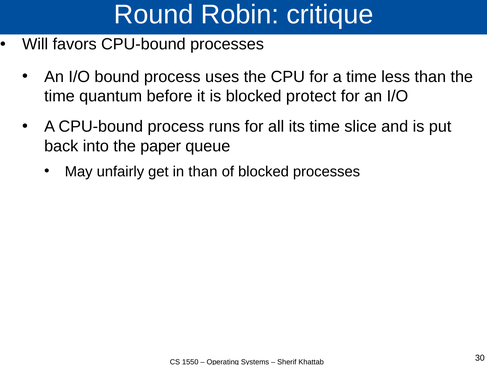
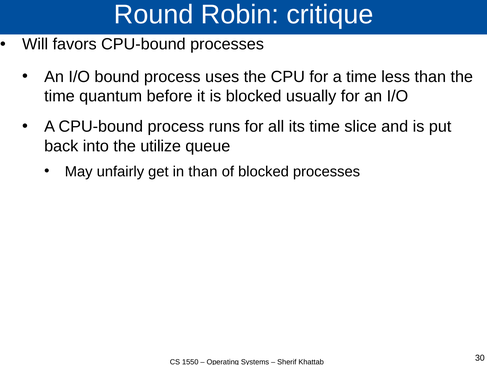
protect: protect -> usually
paper: paper -> utilize
